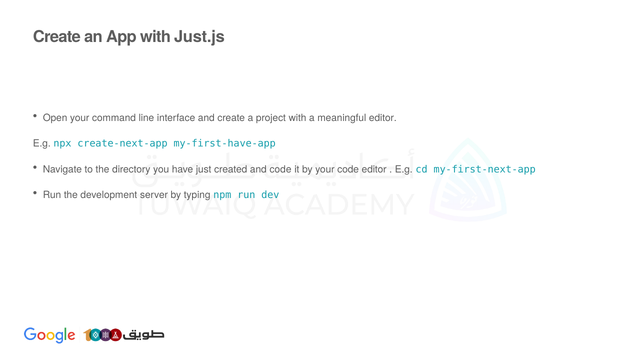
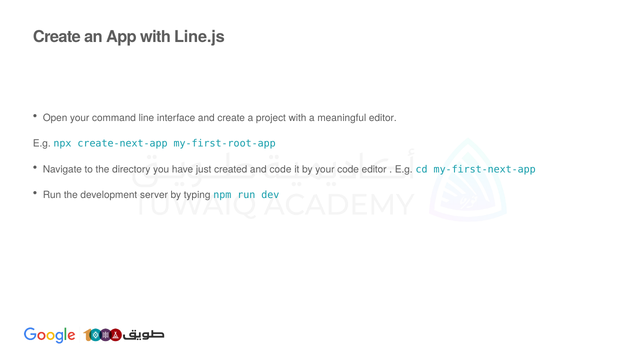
Just.js: Just.js -> Line.js
my-first-have-app: my-first-have-app -> my-first-root-app
